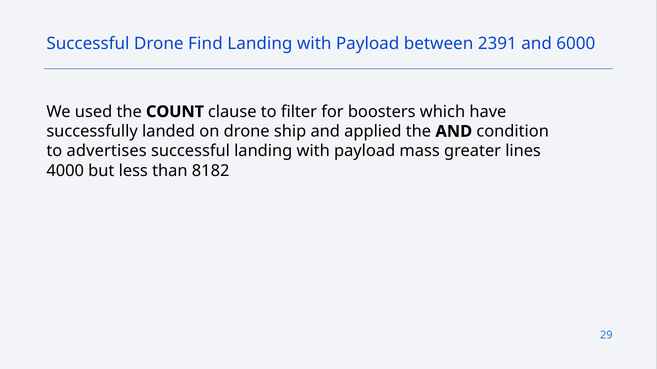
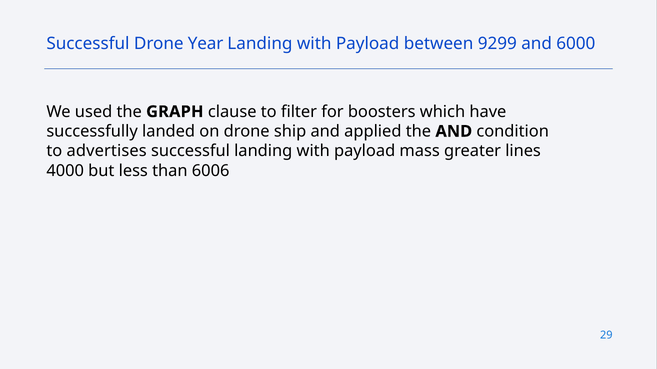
Find: Find -> Year
2391: 2391 -> 9299
COUNT: COUNT -> GRAPH
8182: 8182 -> 6006
